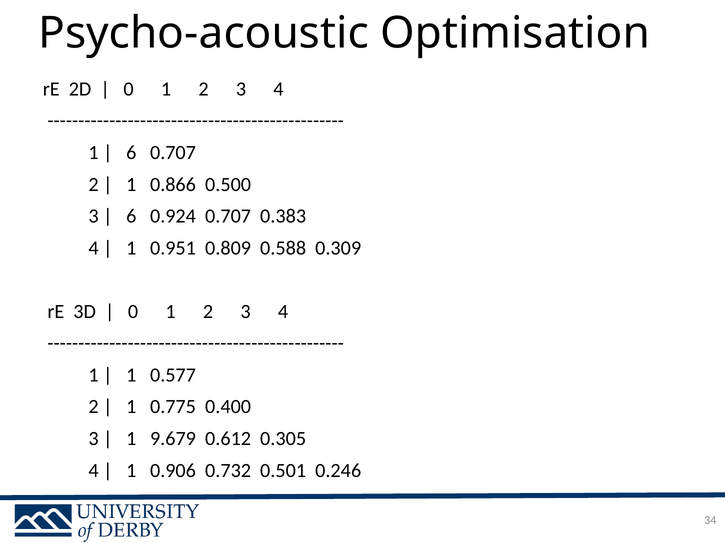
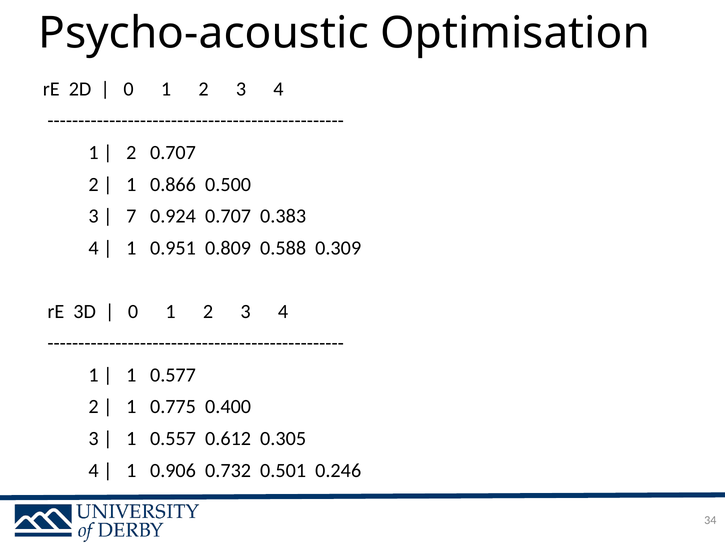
6 at (131, 153): 6 -> 2
6 at (131, 216): 6 -> 7
9.679: 9.679 -> 0.557
